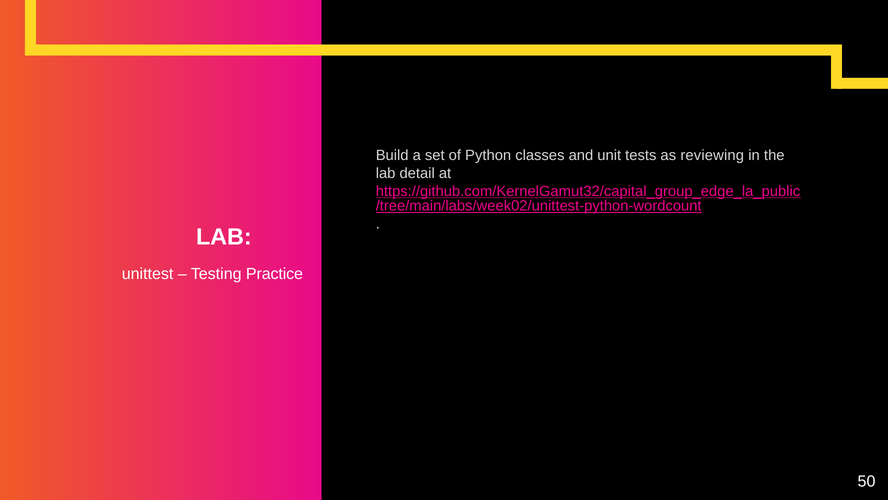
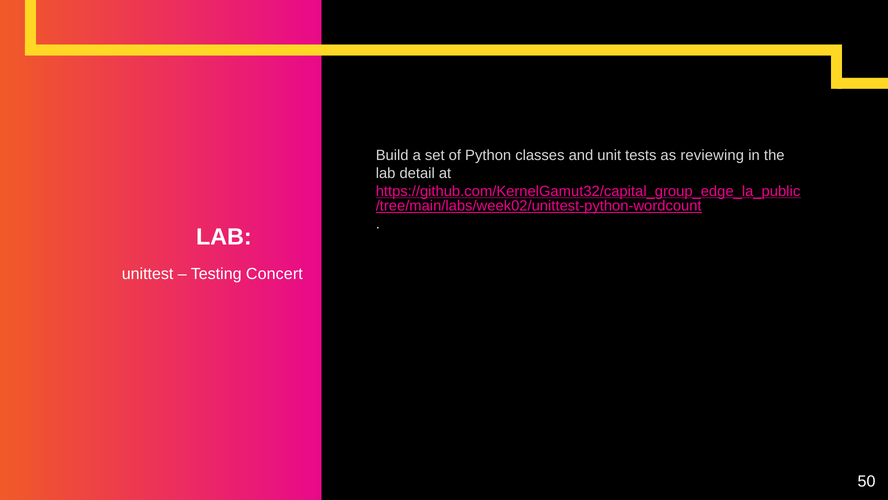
Practice: Practice -> Concert
